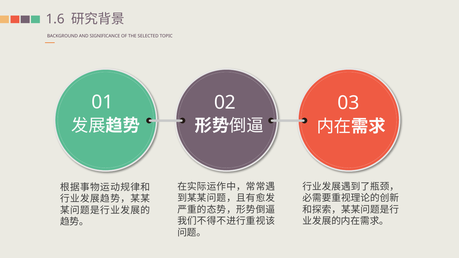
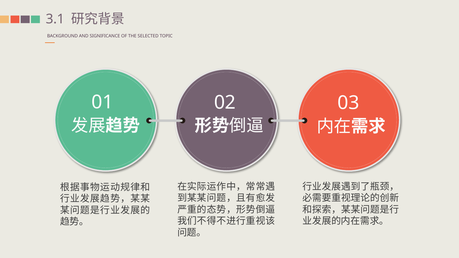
1.6: 1.6 -> 3.1
